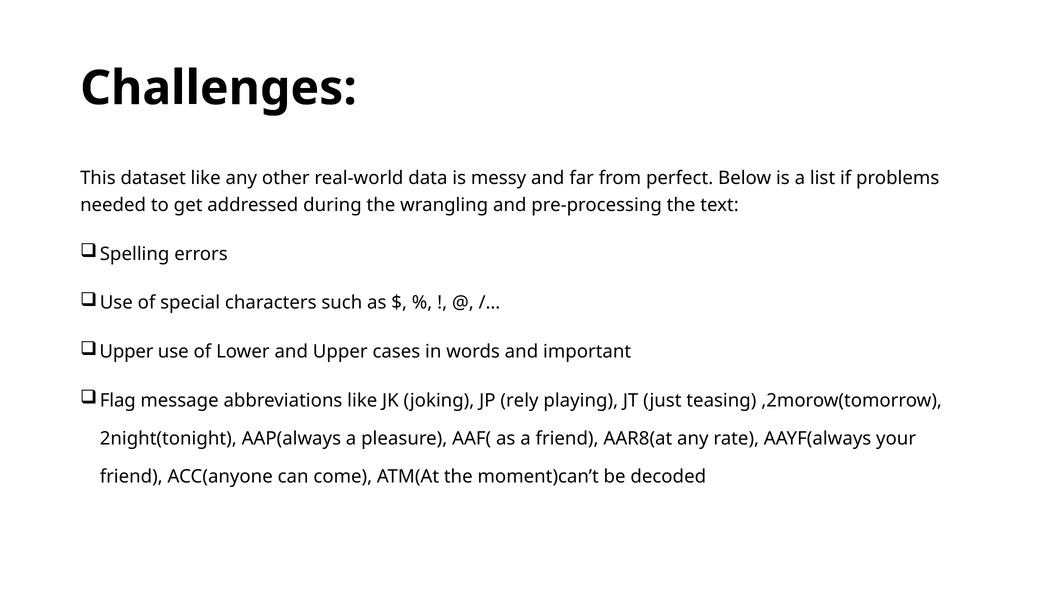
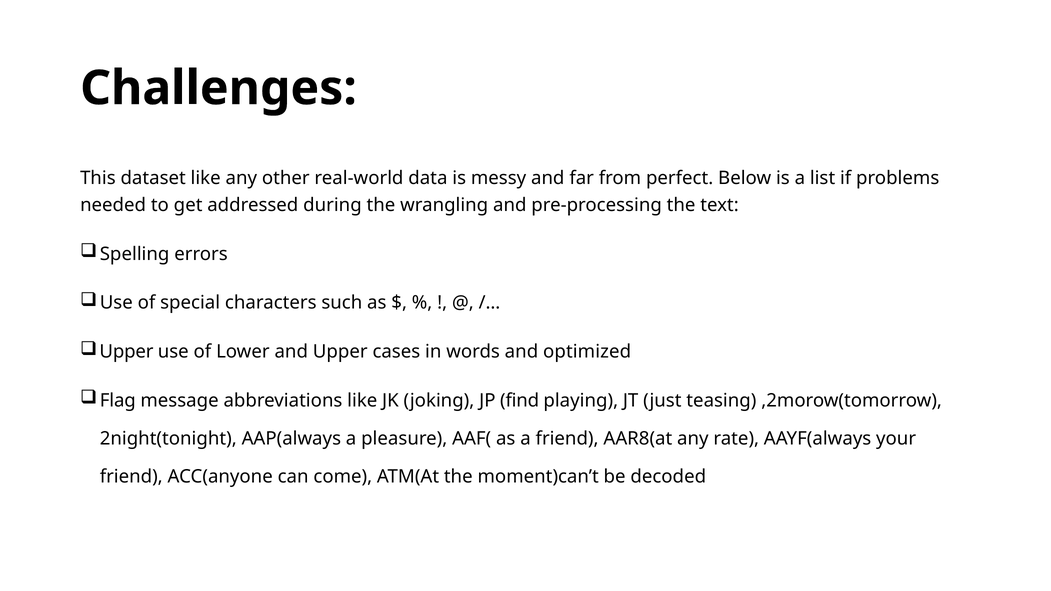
important: important -> optimized
rely: rely -> find
